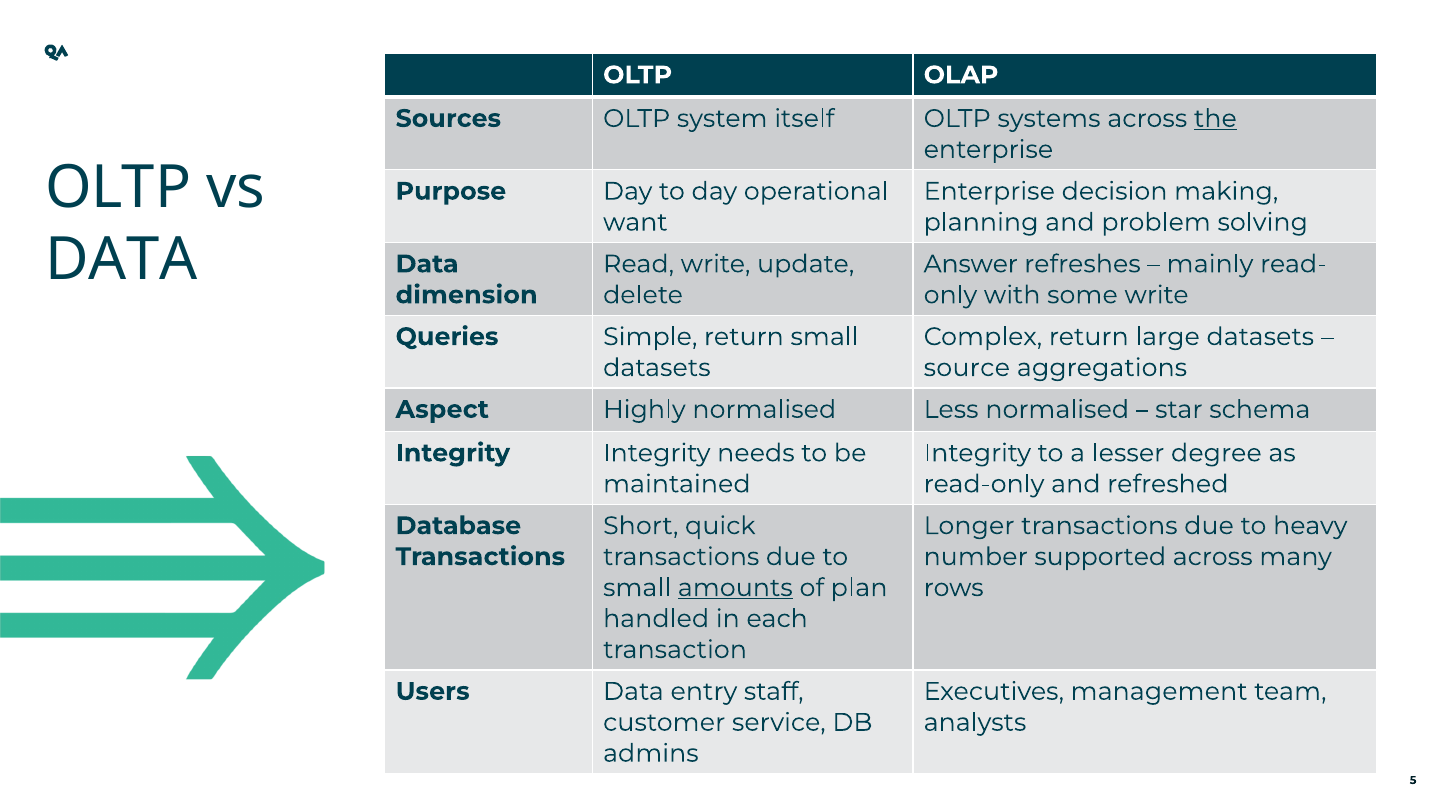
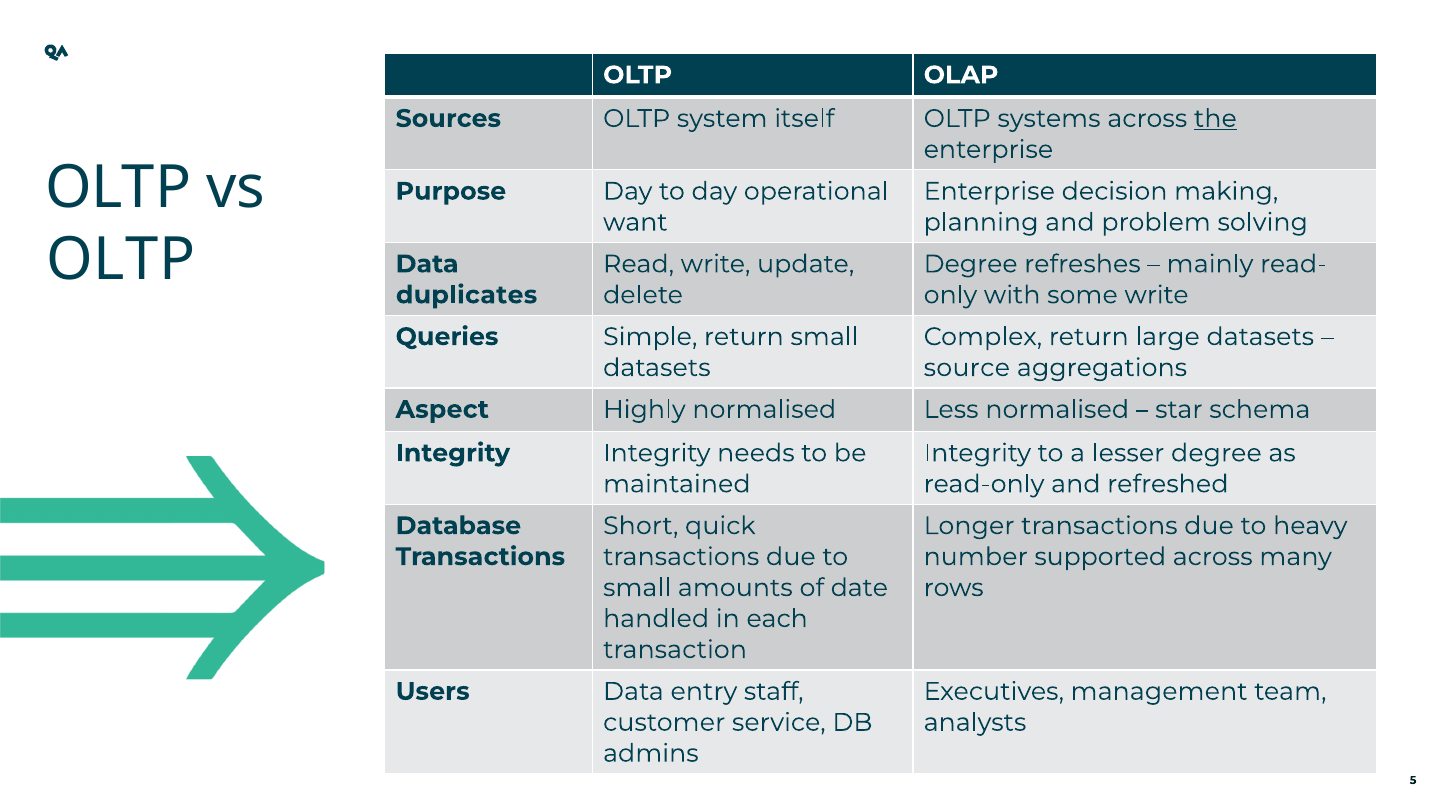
DATA at (121, 260): DATA -> OLTP
Answer at (971, 264): Answer -> Degree
dimension: dimension -> duplicates
amounts underline: present -> none
plan: plan -> date
